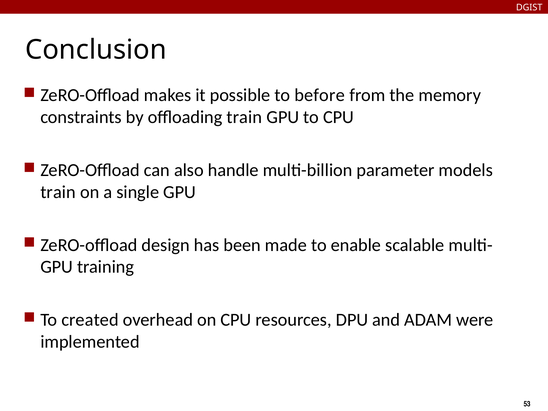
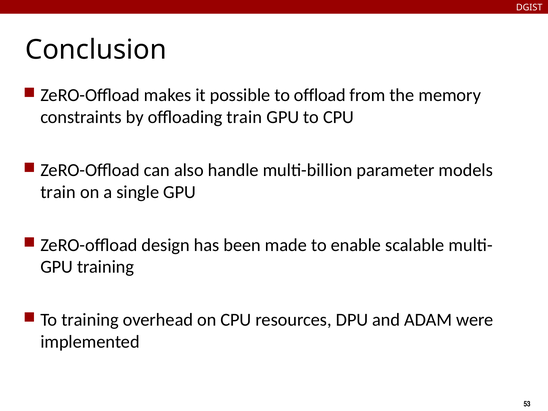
before: before -> offload
To created: created -> training
